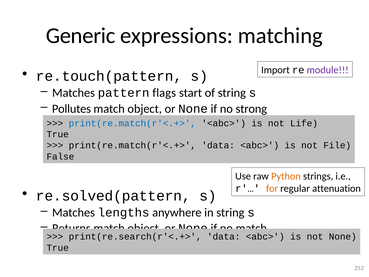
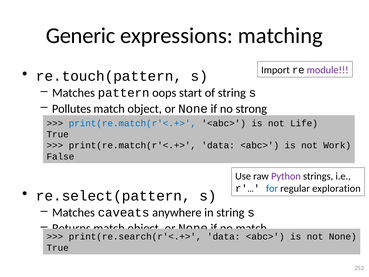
flags: flags -> oops
File: File -> Work
Python colour: orange -> purple
for colour: orange -> blue
attenuation: attenuation -> exploration
re.solved(pattern: re.solved(pattern -> re.select(pattern
lengths: lengths -> caveats
